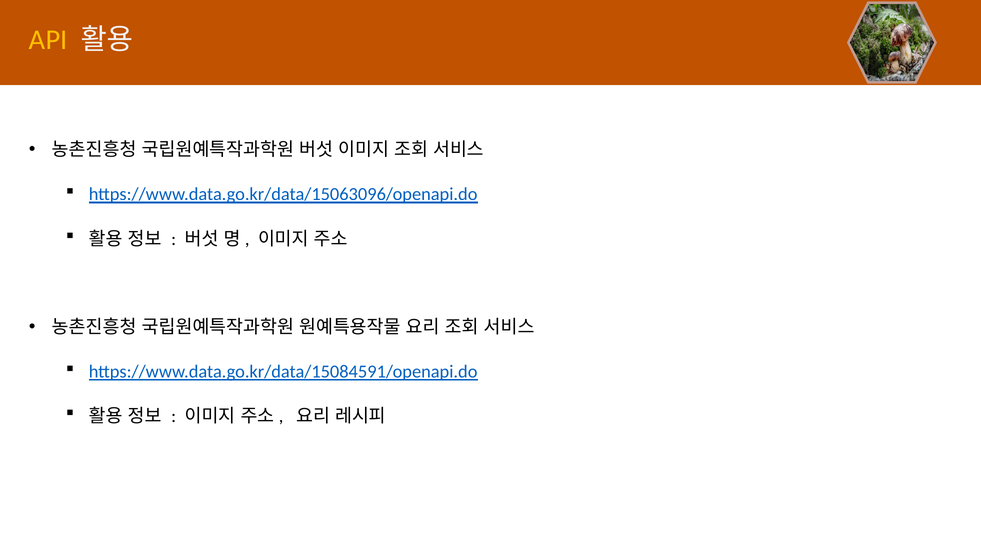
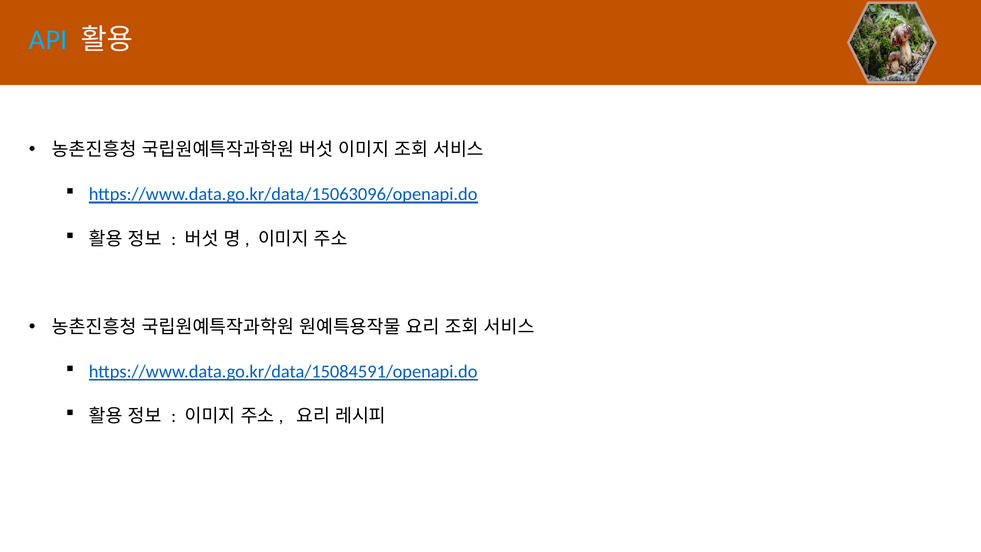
API colour: yellow -> light blue
